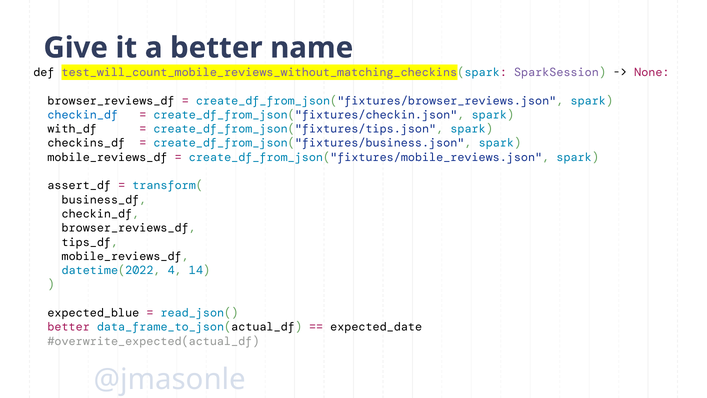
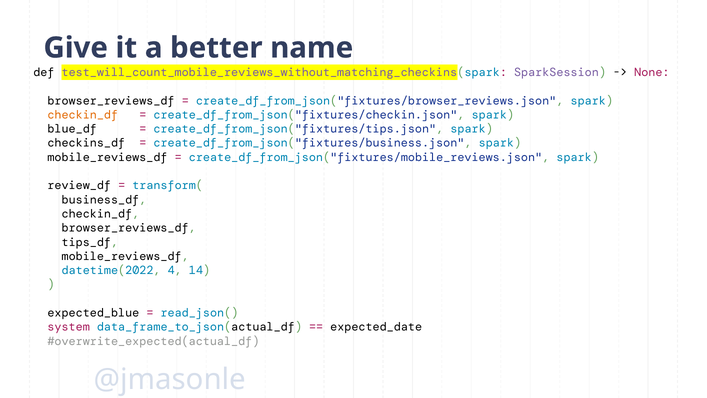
checkin_df at (83, 115) colour: blue -> orange
with_df: with_df -> blue_df
assert_df: assert_df -> review_df
better at (69, 327): better -> system
